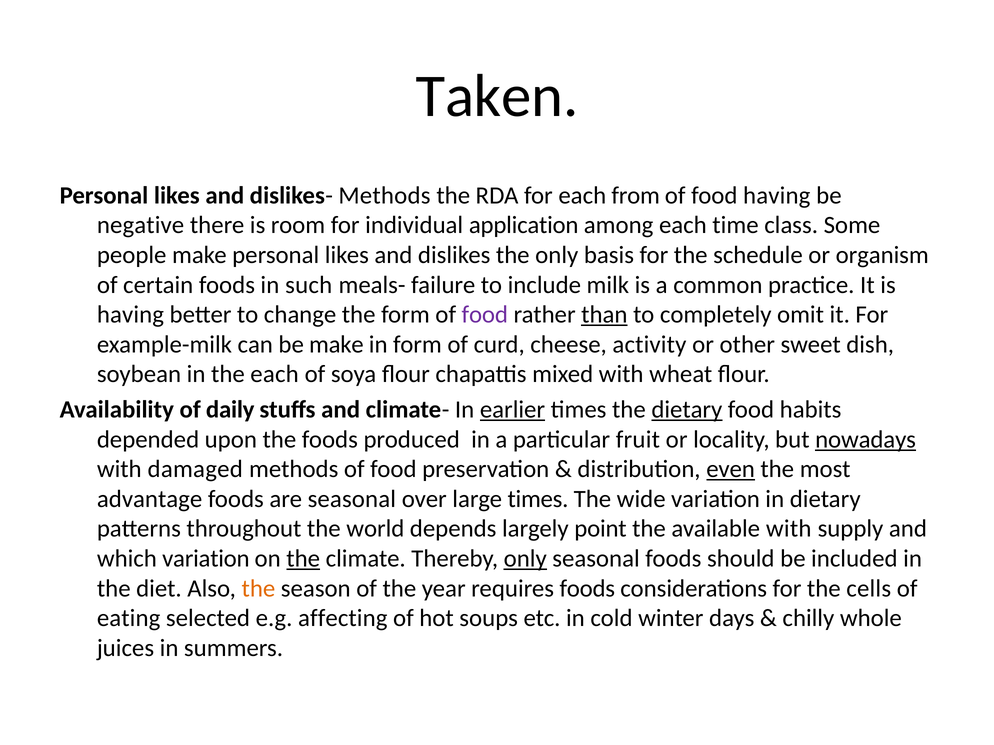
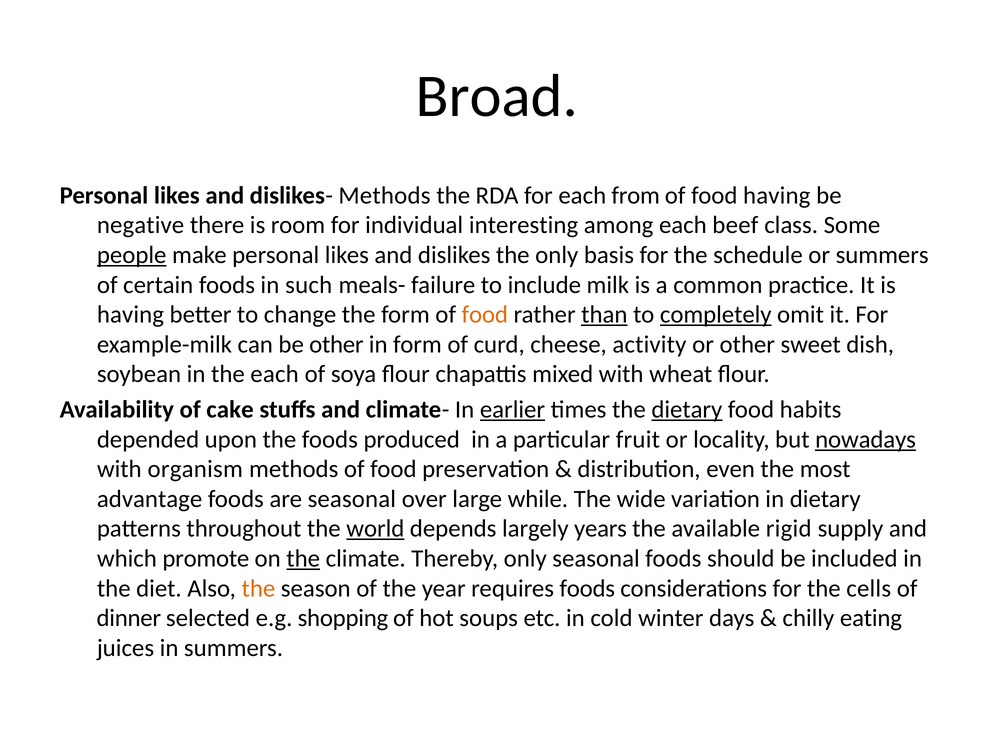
Taken: Taken -> Broad
application: application -> interesting
time: time -> beef
people underline: none -> present
or organism: organism -> summers
food at (485, 315) colour: purple -> orange
completely underline: none -> present
be make: make -> other
daily: daily -> cake
damaged: damaged -> organism
even underline: present -> none
large times: times -> while
world underline: none -> present
point: point -> years
available with: with -> rigid
which variation: variation -> promote
only at (525, 559) underline: present -> none
eating: eating -> dinner
affecting: affecting -> shopping
whole: whole -> eating
